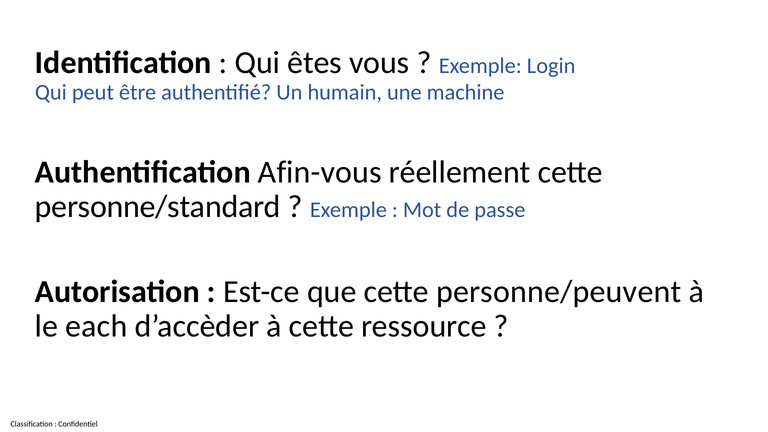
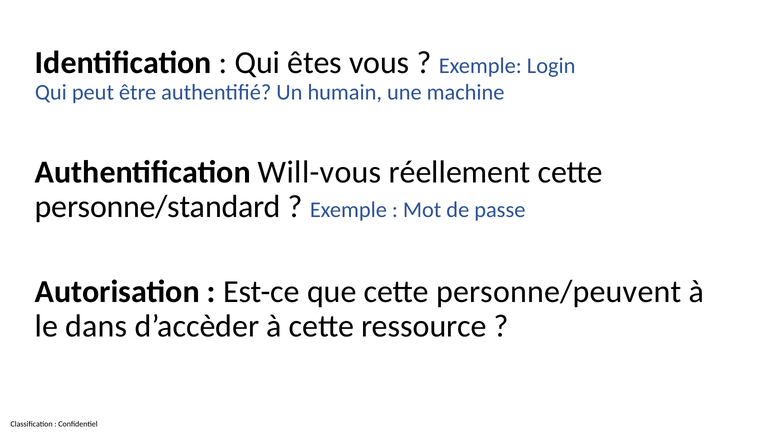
Afin-vous: Afin-vous -> Will-vous
each: each -> dans
